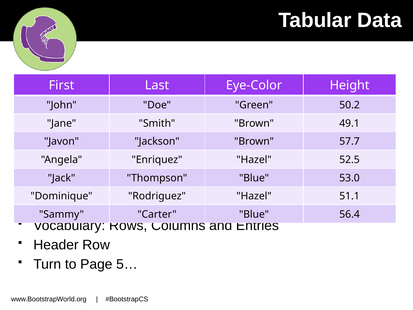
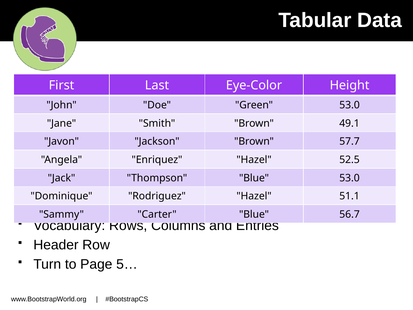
Green 50.2: 50.2 -> 53.0
56.4: 56.4 -> 56.7
